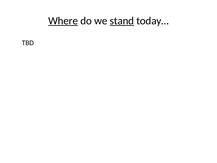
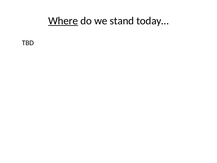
stand underline: present -> none
